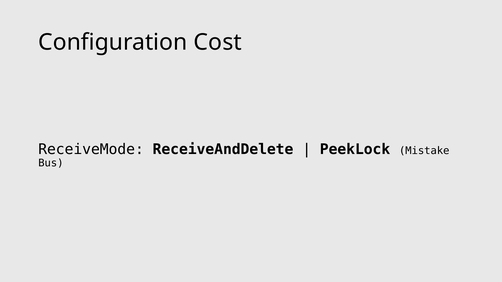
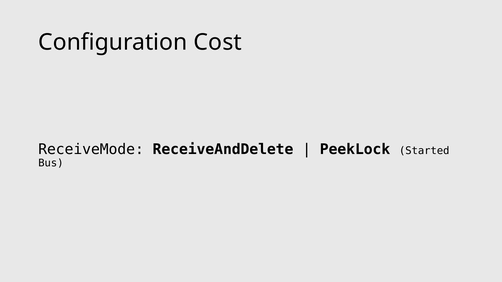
Mistake: Mistake -> Started
